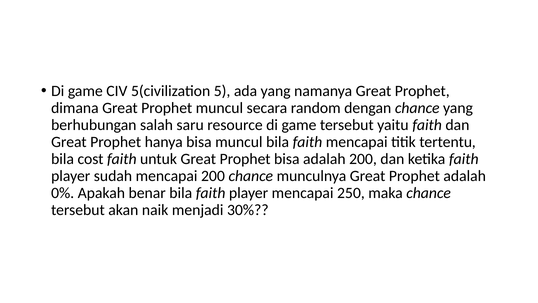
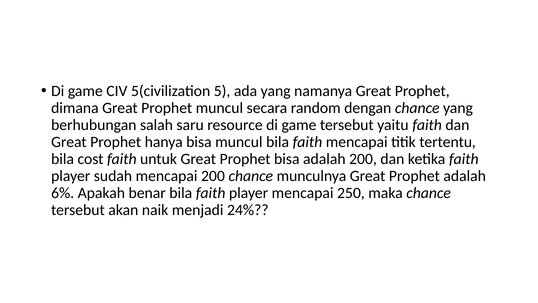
0%: 0% -> 6%
30%: 30% -> 24%
